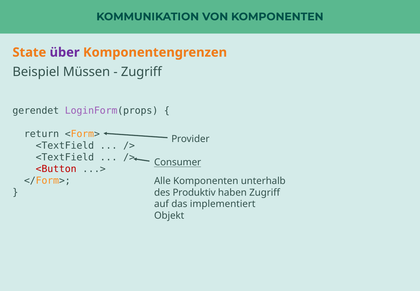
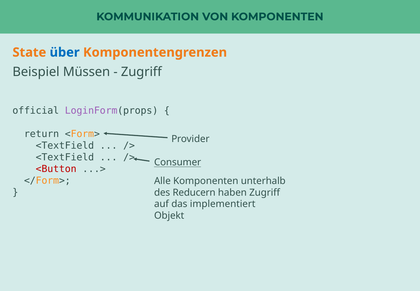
über colour: purple -> blue
gerendet: gerendet -> official
Produktiv: Produktiv -> Reducern
